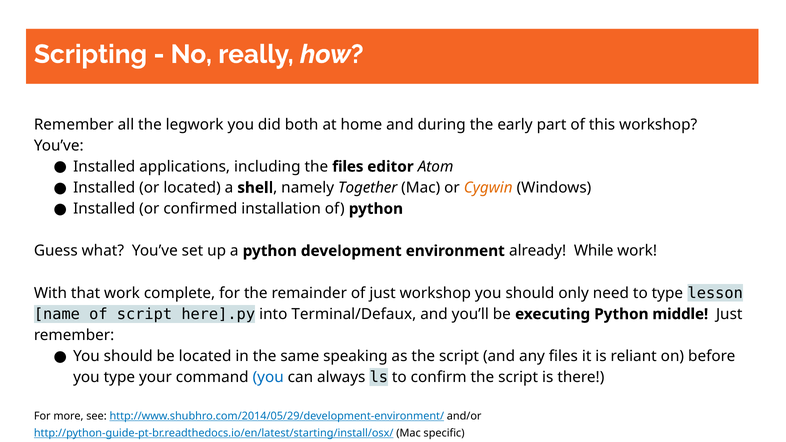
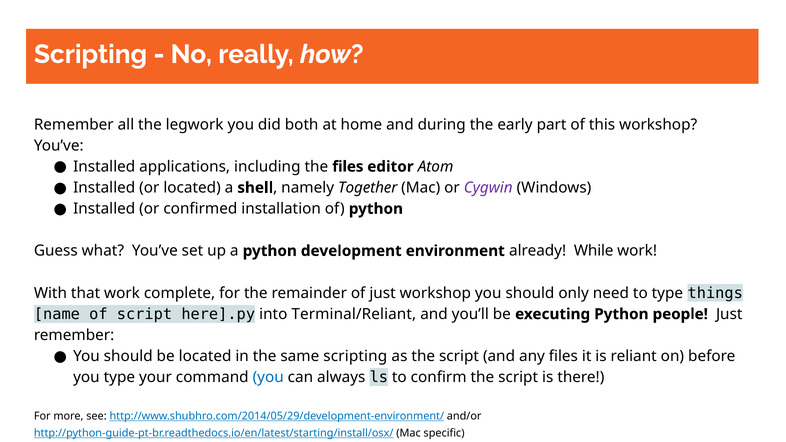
Cygwin colour: orange -> purple
lesson: lesson -> things
Terminal/Defaux: Terminal/Defaux -> Terminal/Reliant
middle: middle -> people
same speaking: speaking -> scripting
